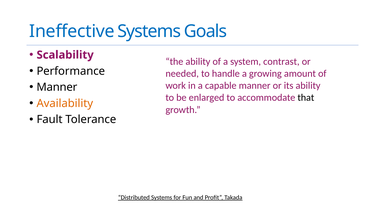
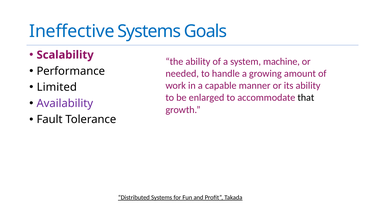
contrast: contrast -> machine
Manner at (57, 87): Manner -> Limited
Availability colour: orange -> purple
